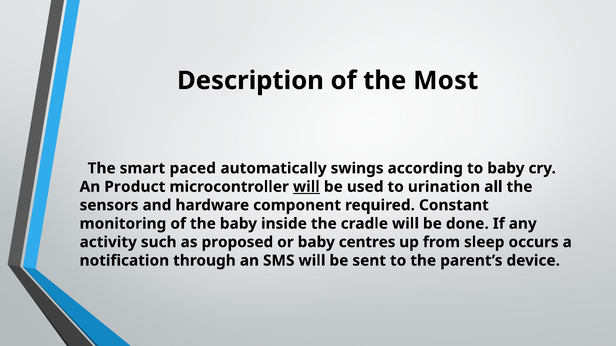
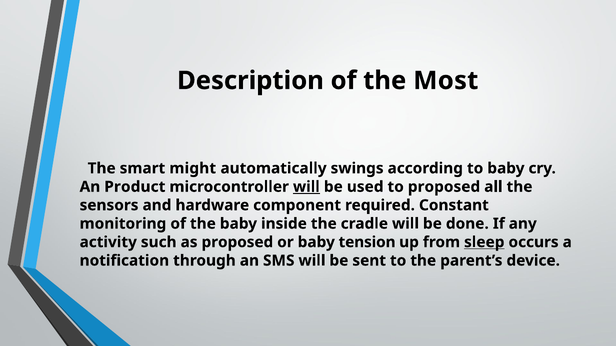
paced: paced -> might
to urination: urination -> proposed
centres: centres -> tension
sleep underline: none -> present
